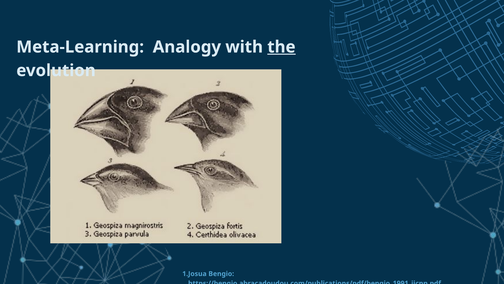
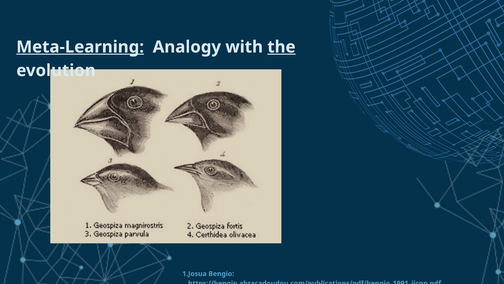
Meta-Learning underline: none -> present
